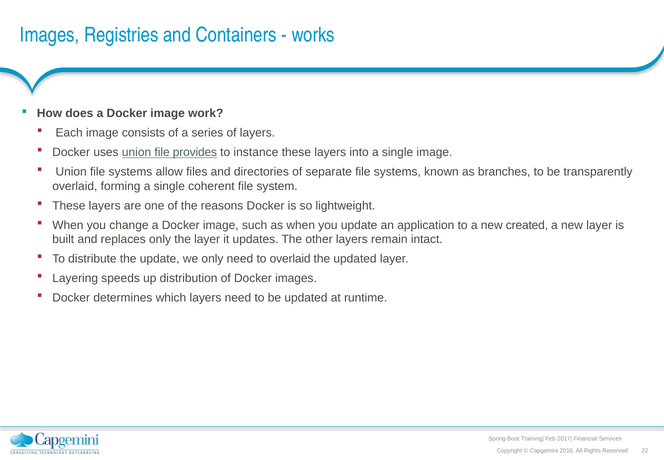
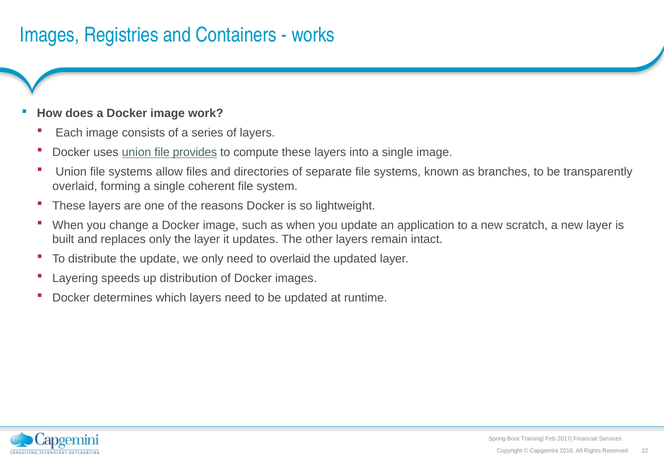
instance: instance -> compute
created: created -> scratch
